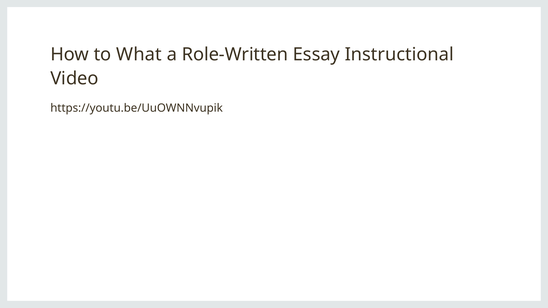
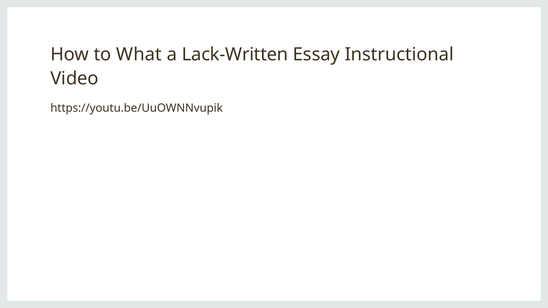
Role-Written: Role-Written -> Lack-Written
